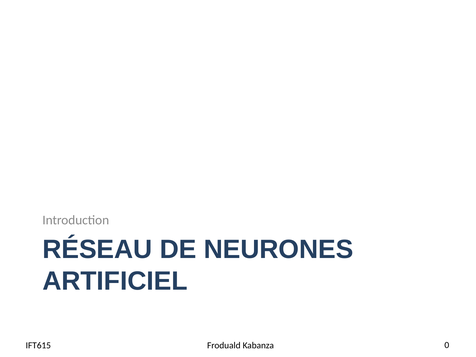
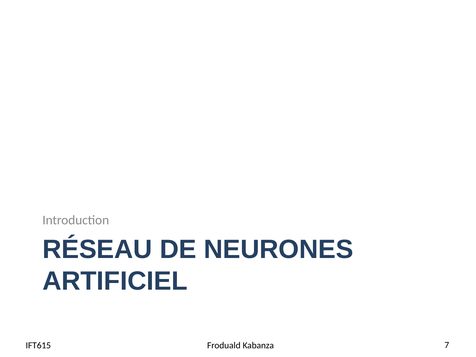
0: 0 -> 7
